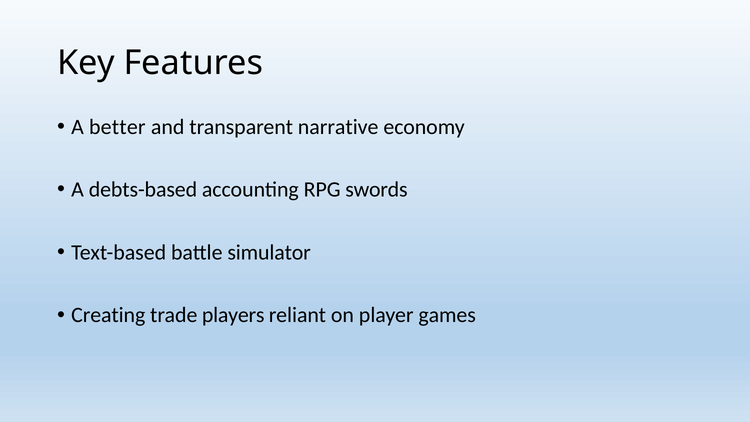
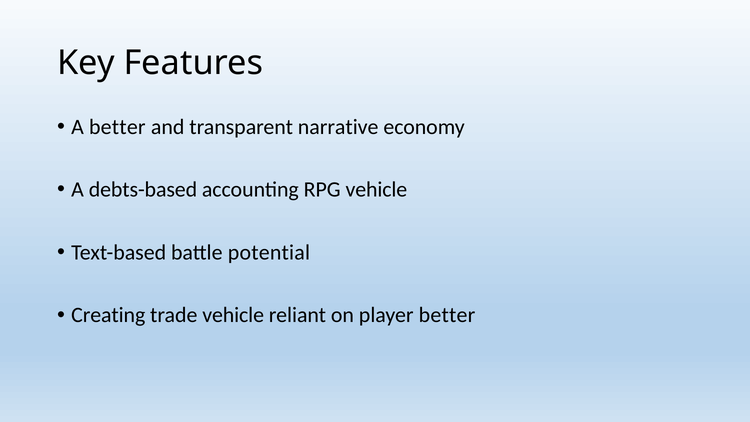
RPG swords: swords -> vehicle
simulator: simulator -> potential
trade players: players -> vehicle
player games: games -> better
